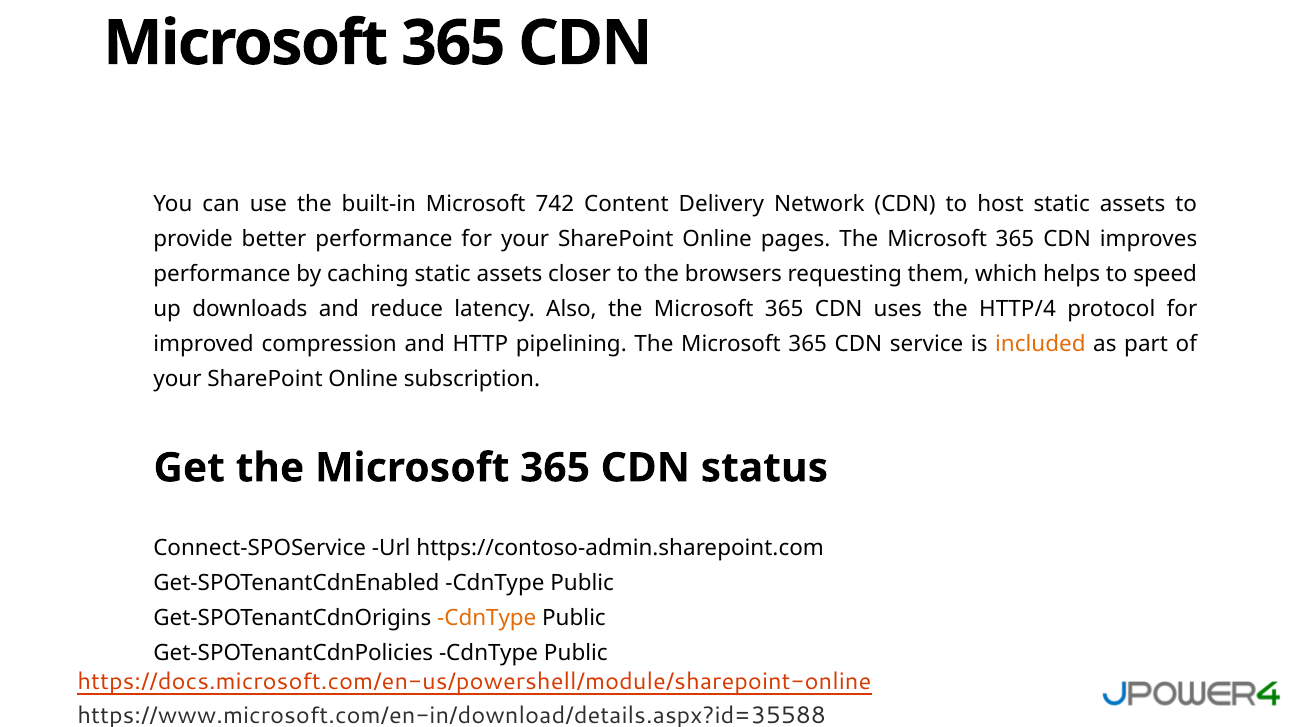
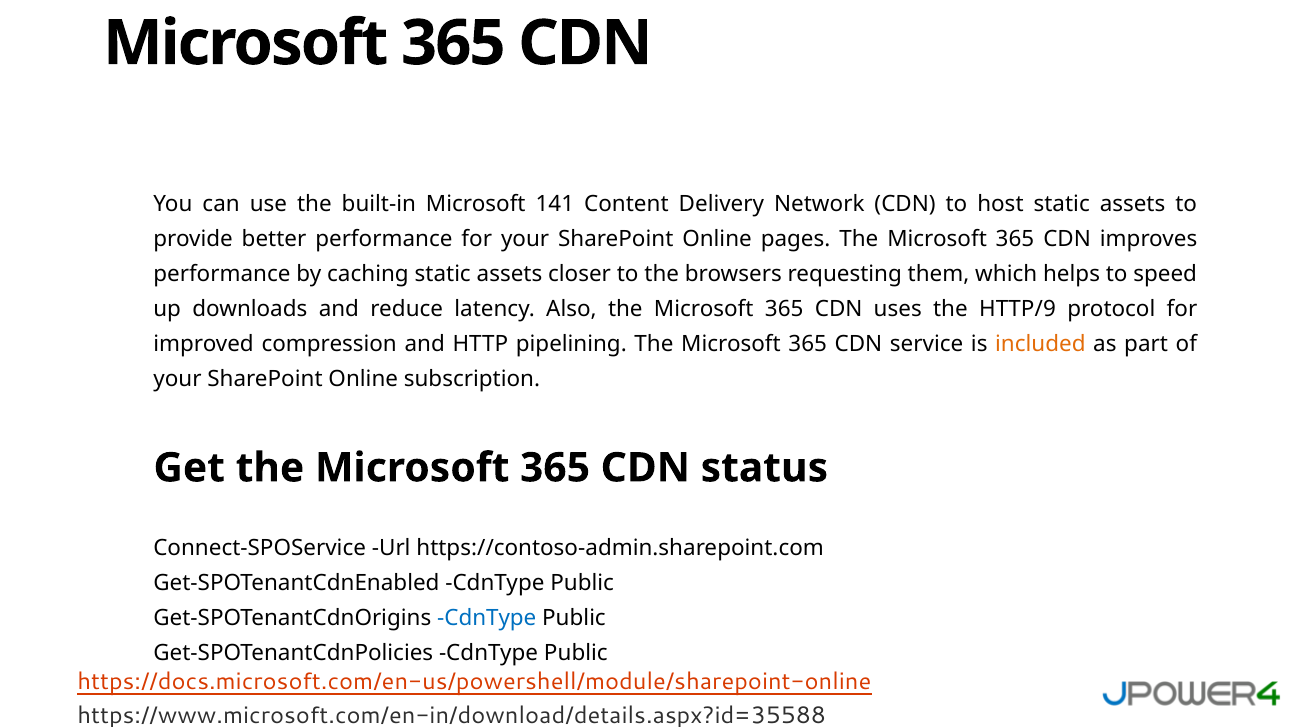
742: 742 -> 141
HTTP/4: HTTP/4 -> HTTP/9
CdnType at (487, 618) colour: orange -> blue
